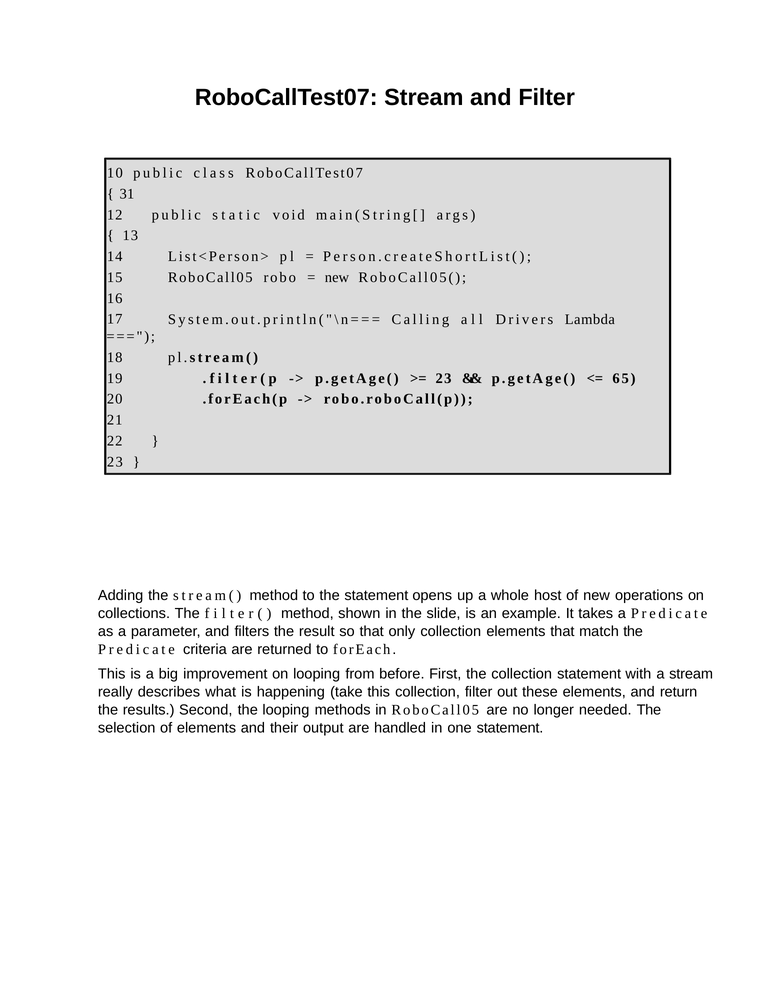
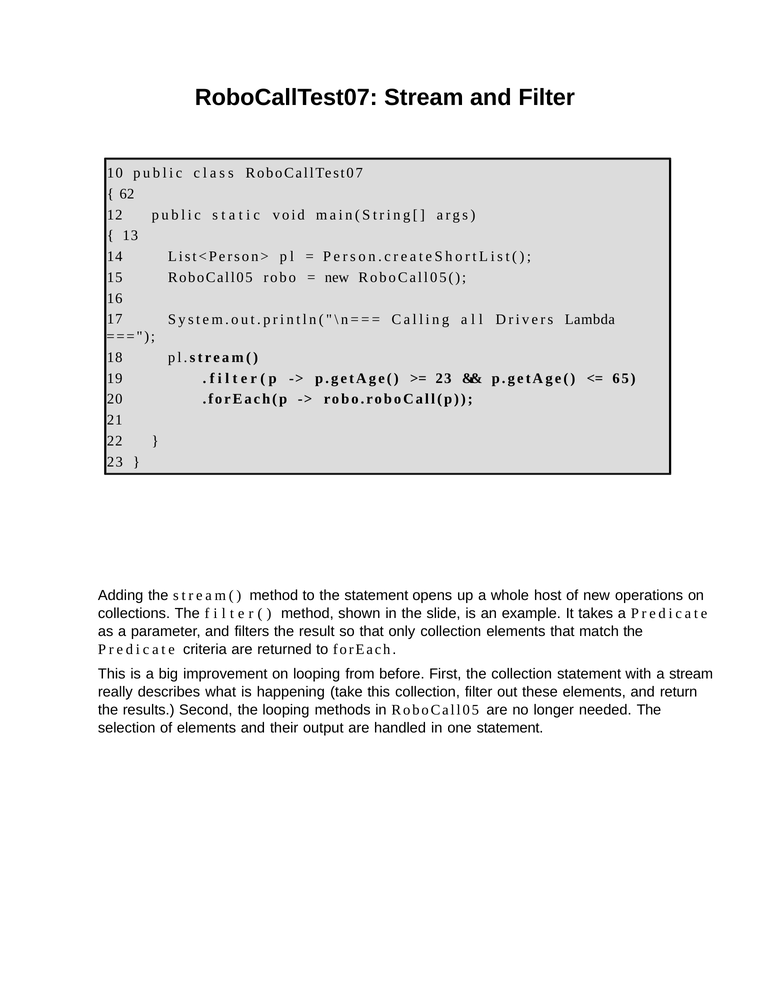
31: 31 -> 62
